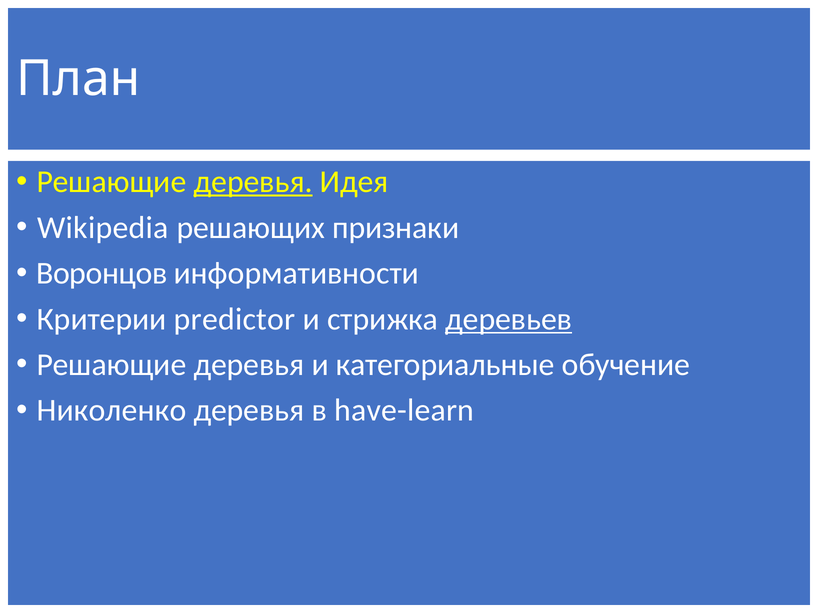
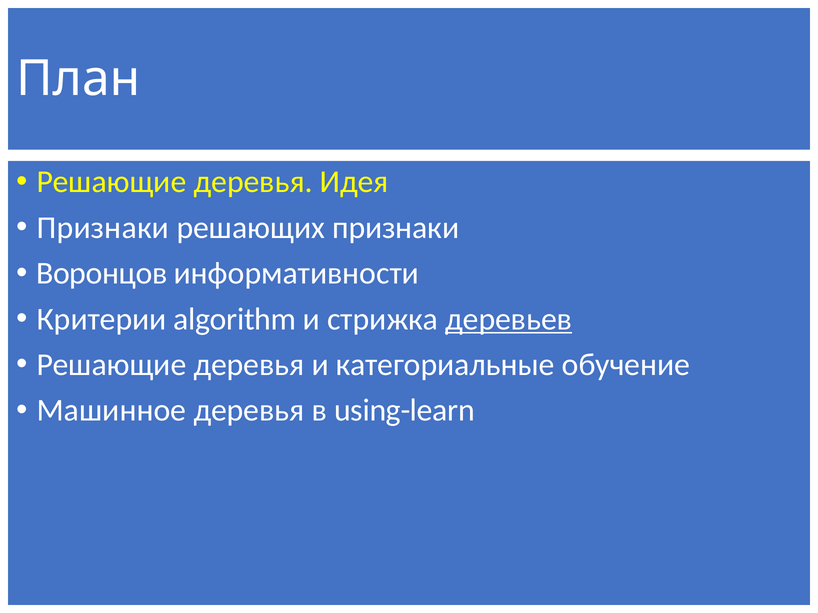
деревья at (253, 182) underline: present -> none
Wikipedia at (103, 228): Wikipedia -> Признаки
predictor: predictor -> algorithm
Николенко: Николенко -> Машинное
have-learn: have-learn -> using-learn
